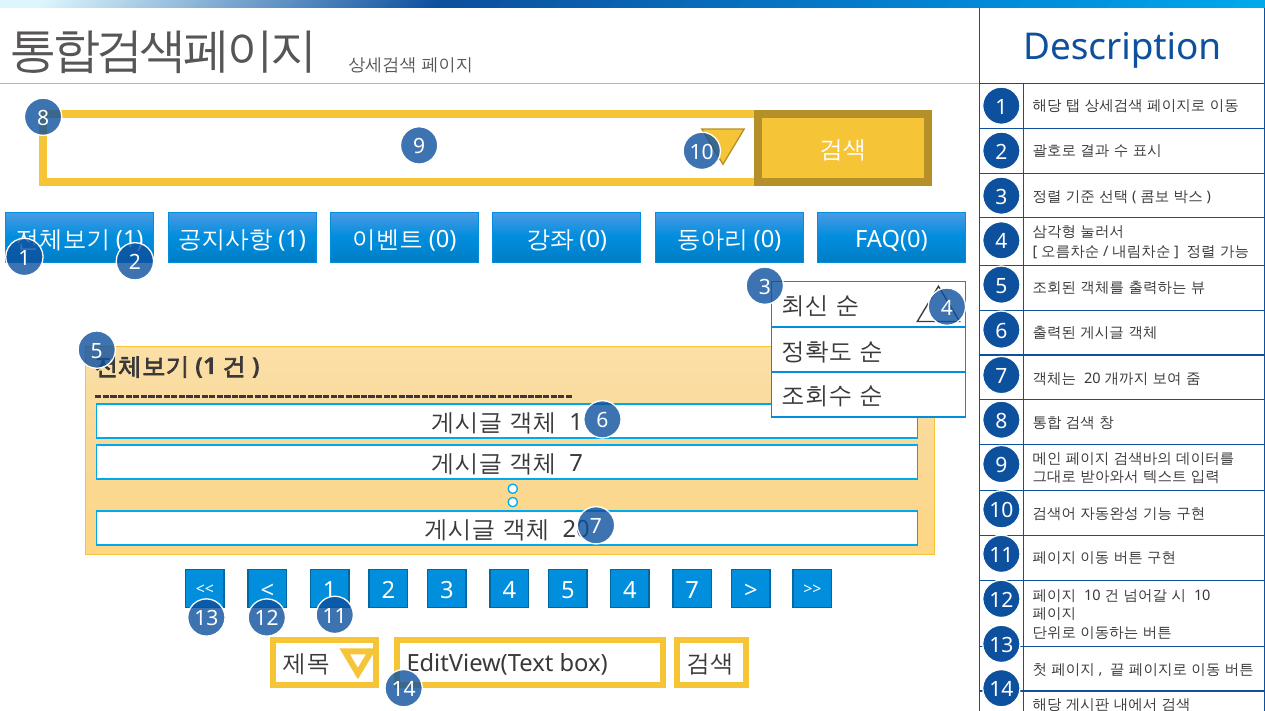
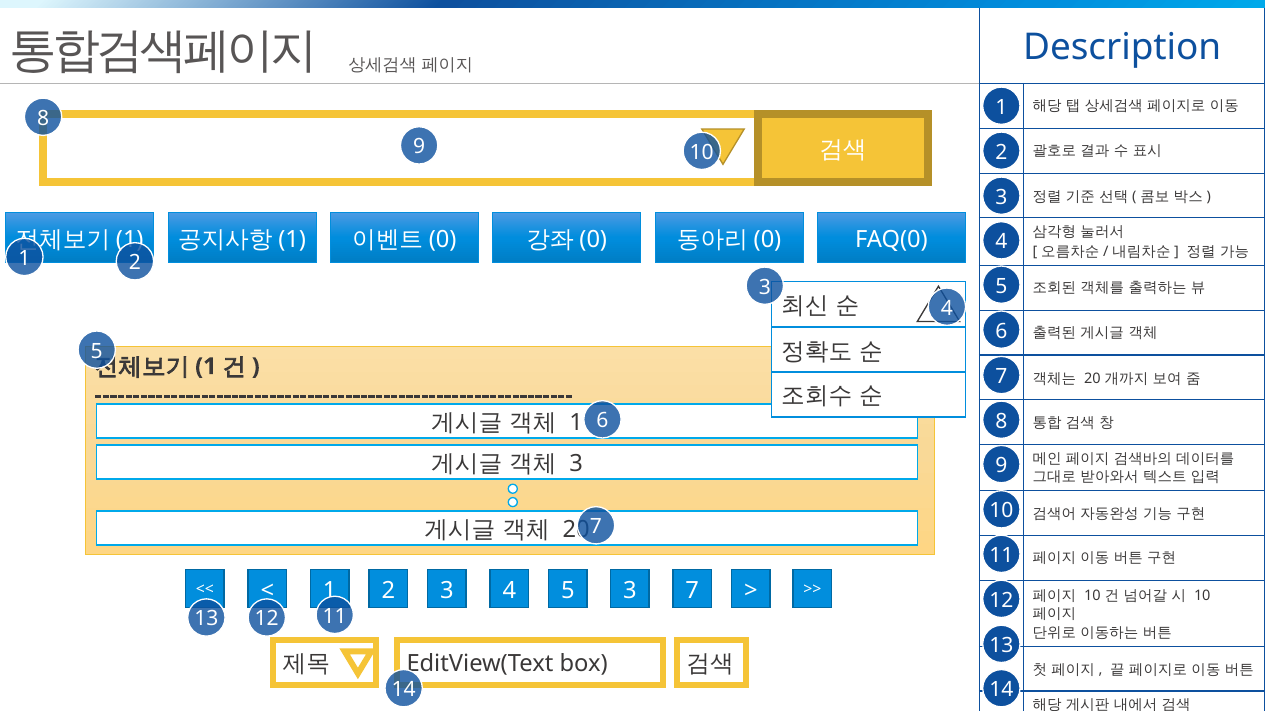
7 at (576, 464): 7 -> 3
5 4: 4 -> 3
